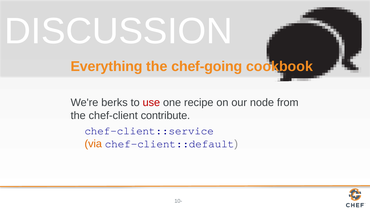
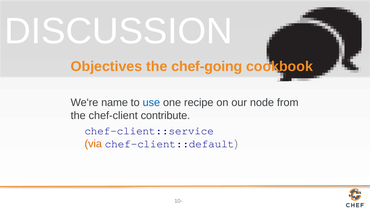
Everything: Everything -> Objectives
berks: berks -> name
use colour: red -> blue
